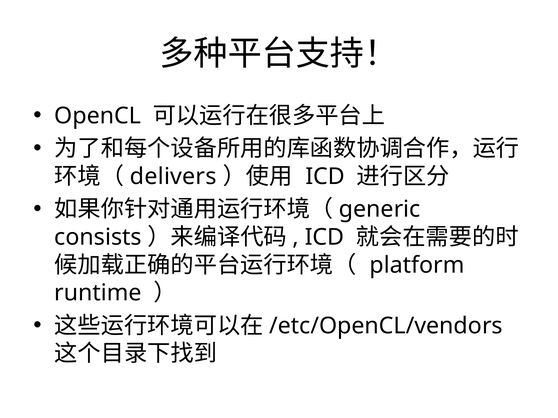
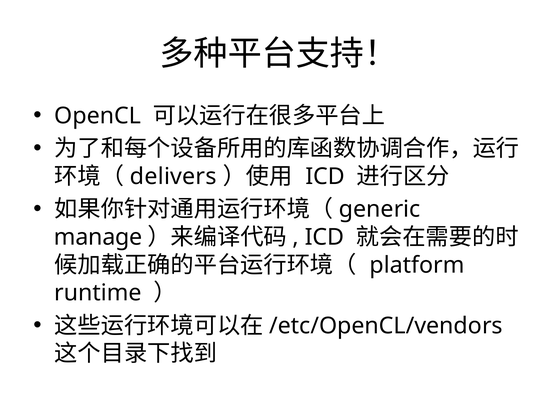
consists: consists -> manage
